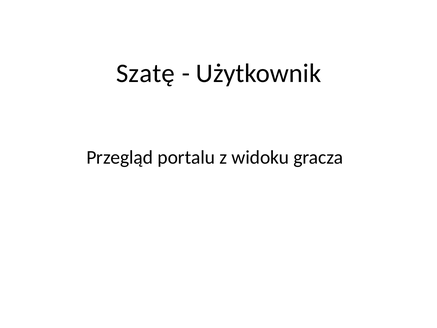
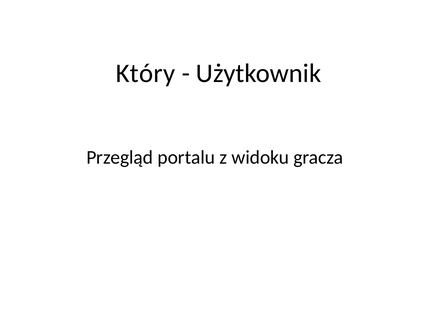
Szatę: Szatę -> Który
